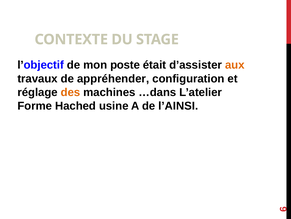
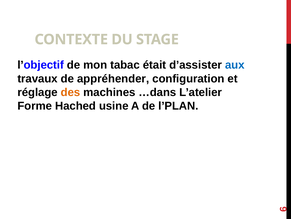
poste: poste -> tabac
aux colour: orange -> blue
l’AINSI: l’AINSI -> l’PLAN
